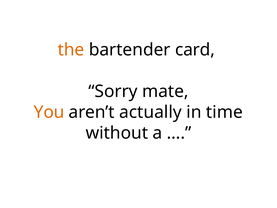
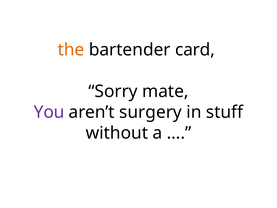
You colour: orange -> purple
actually: actually -> surgery
time: time -> stuff
